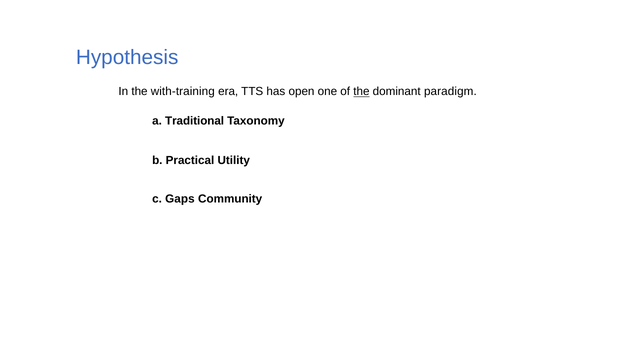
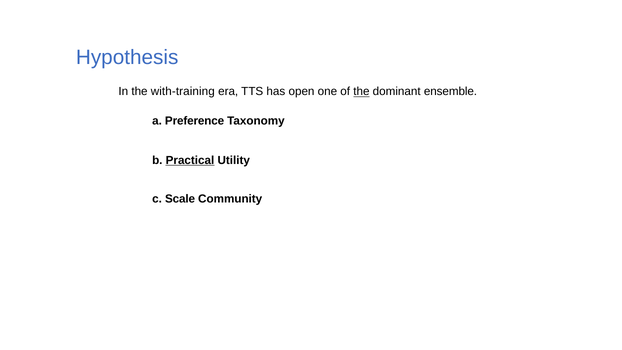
paradigm: paradigm -> ensemble
Traditional: Traditional -> Preference
Practical underline: none -> present
Gaps: Gaps -> Scale
